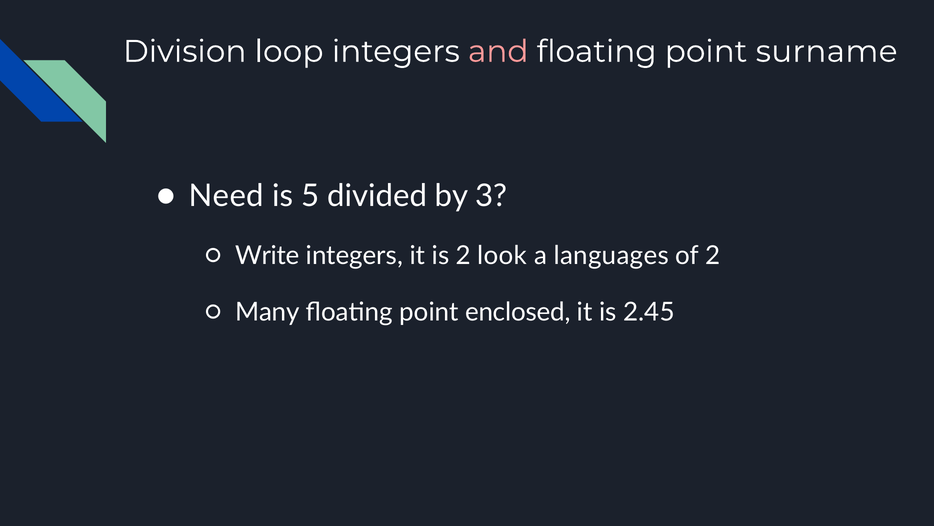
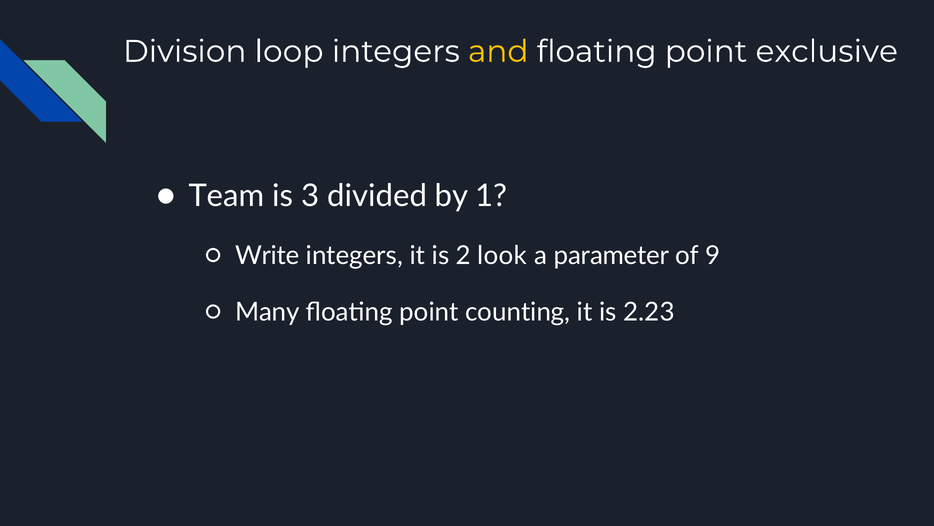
and colour: pink -> yellow
surname: surname -> exclusive
Need: Need -> Team
5: 5 -> 3
3: 3 -> 1
languages: languages -> parameter
of 2: 2 -> 9
enclosed: enclosed -> counting
2.45: 2.45 -> 2.23
